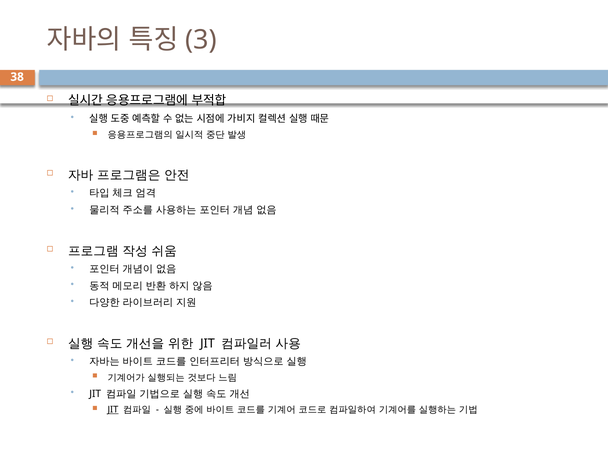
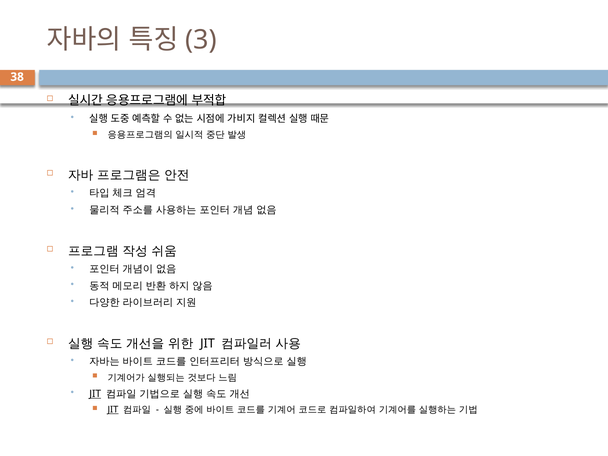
JIT at (95, 394) underline: none -> present
